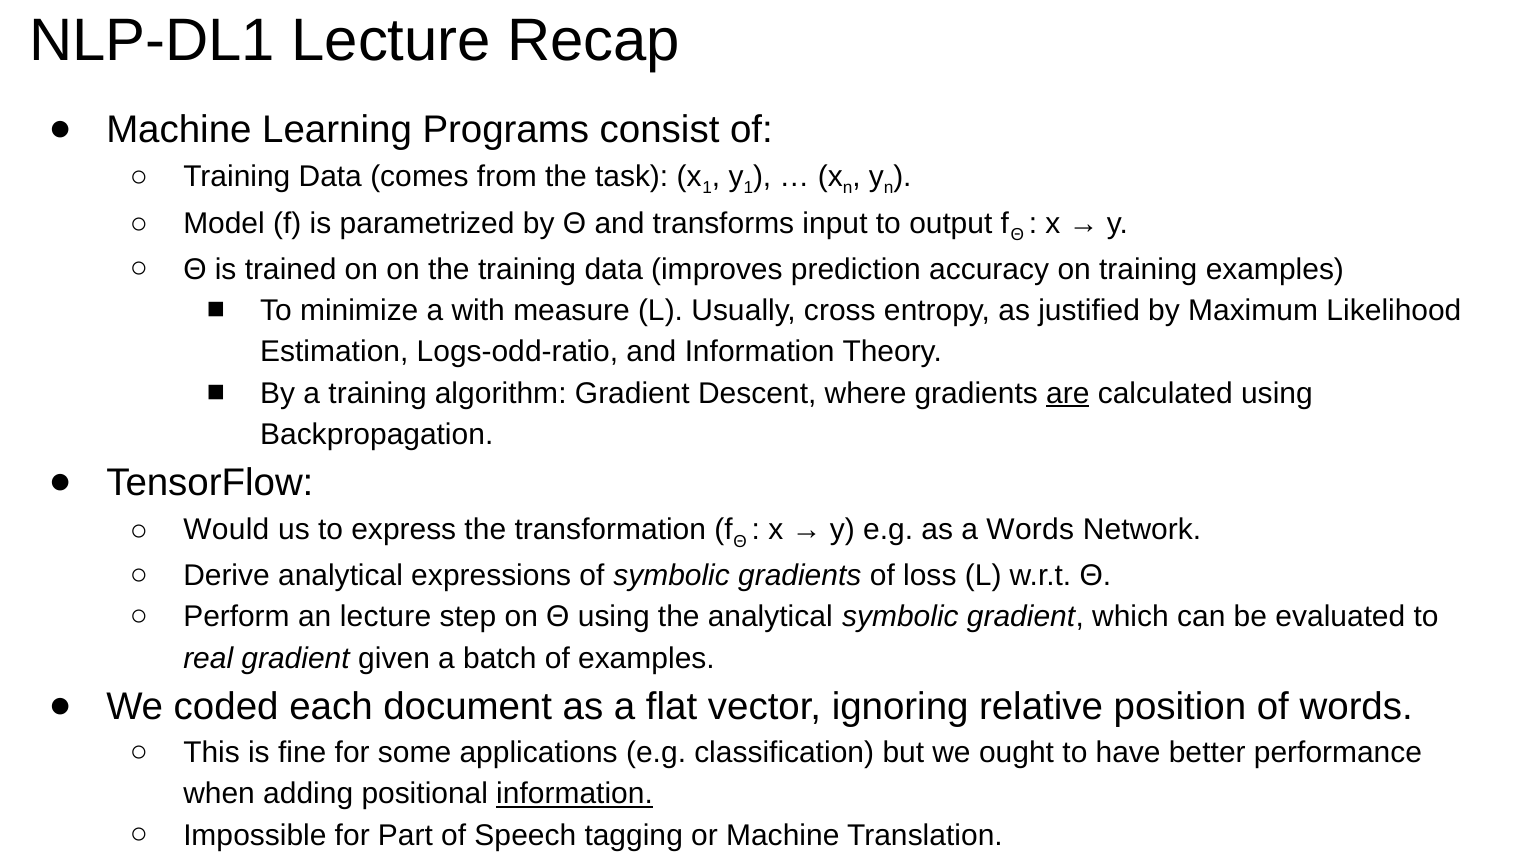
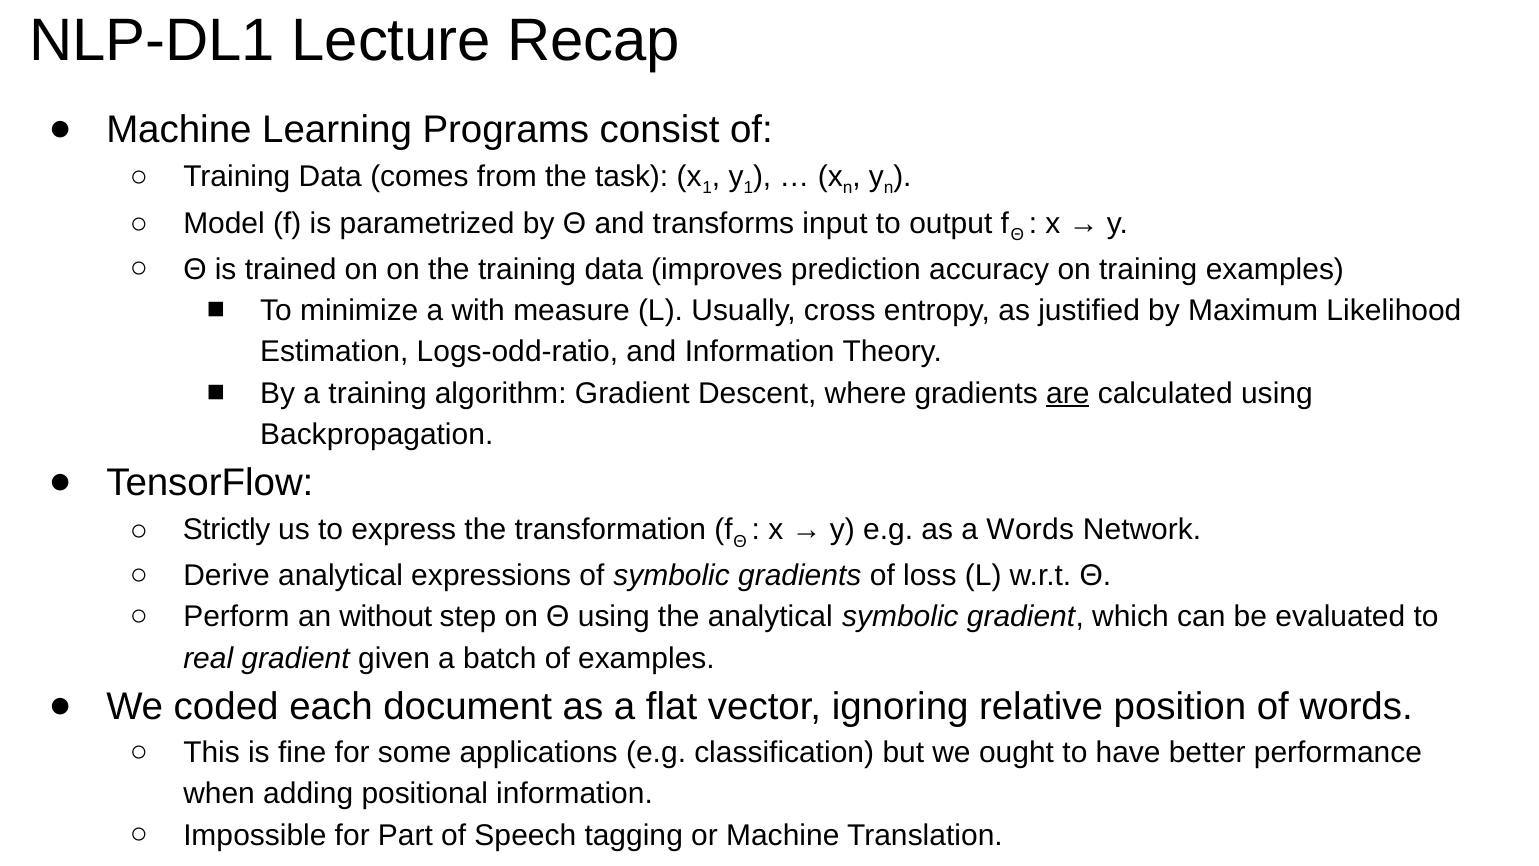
Would: Would -> Strictly
an lecture: lecture -> without
information at (575, 794) underline: present -> none
